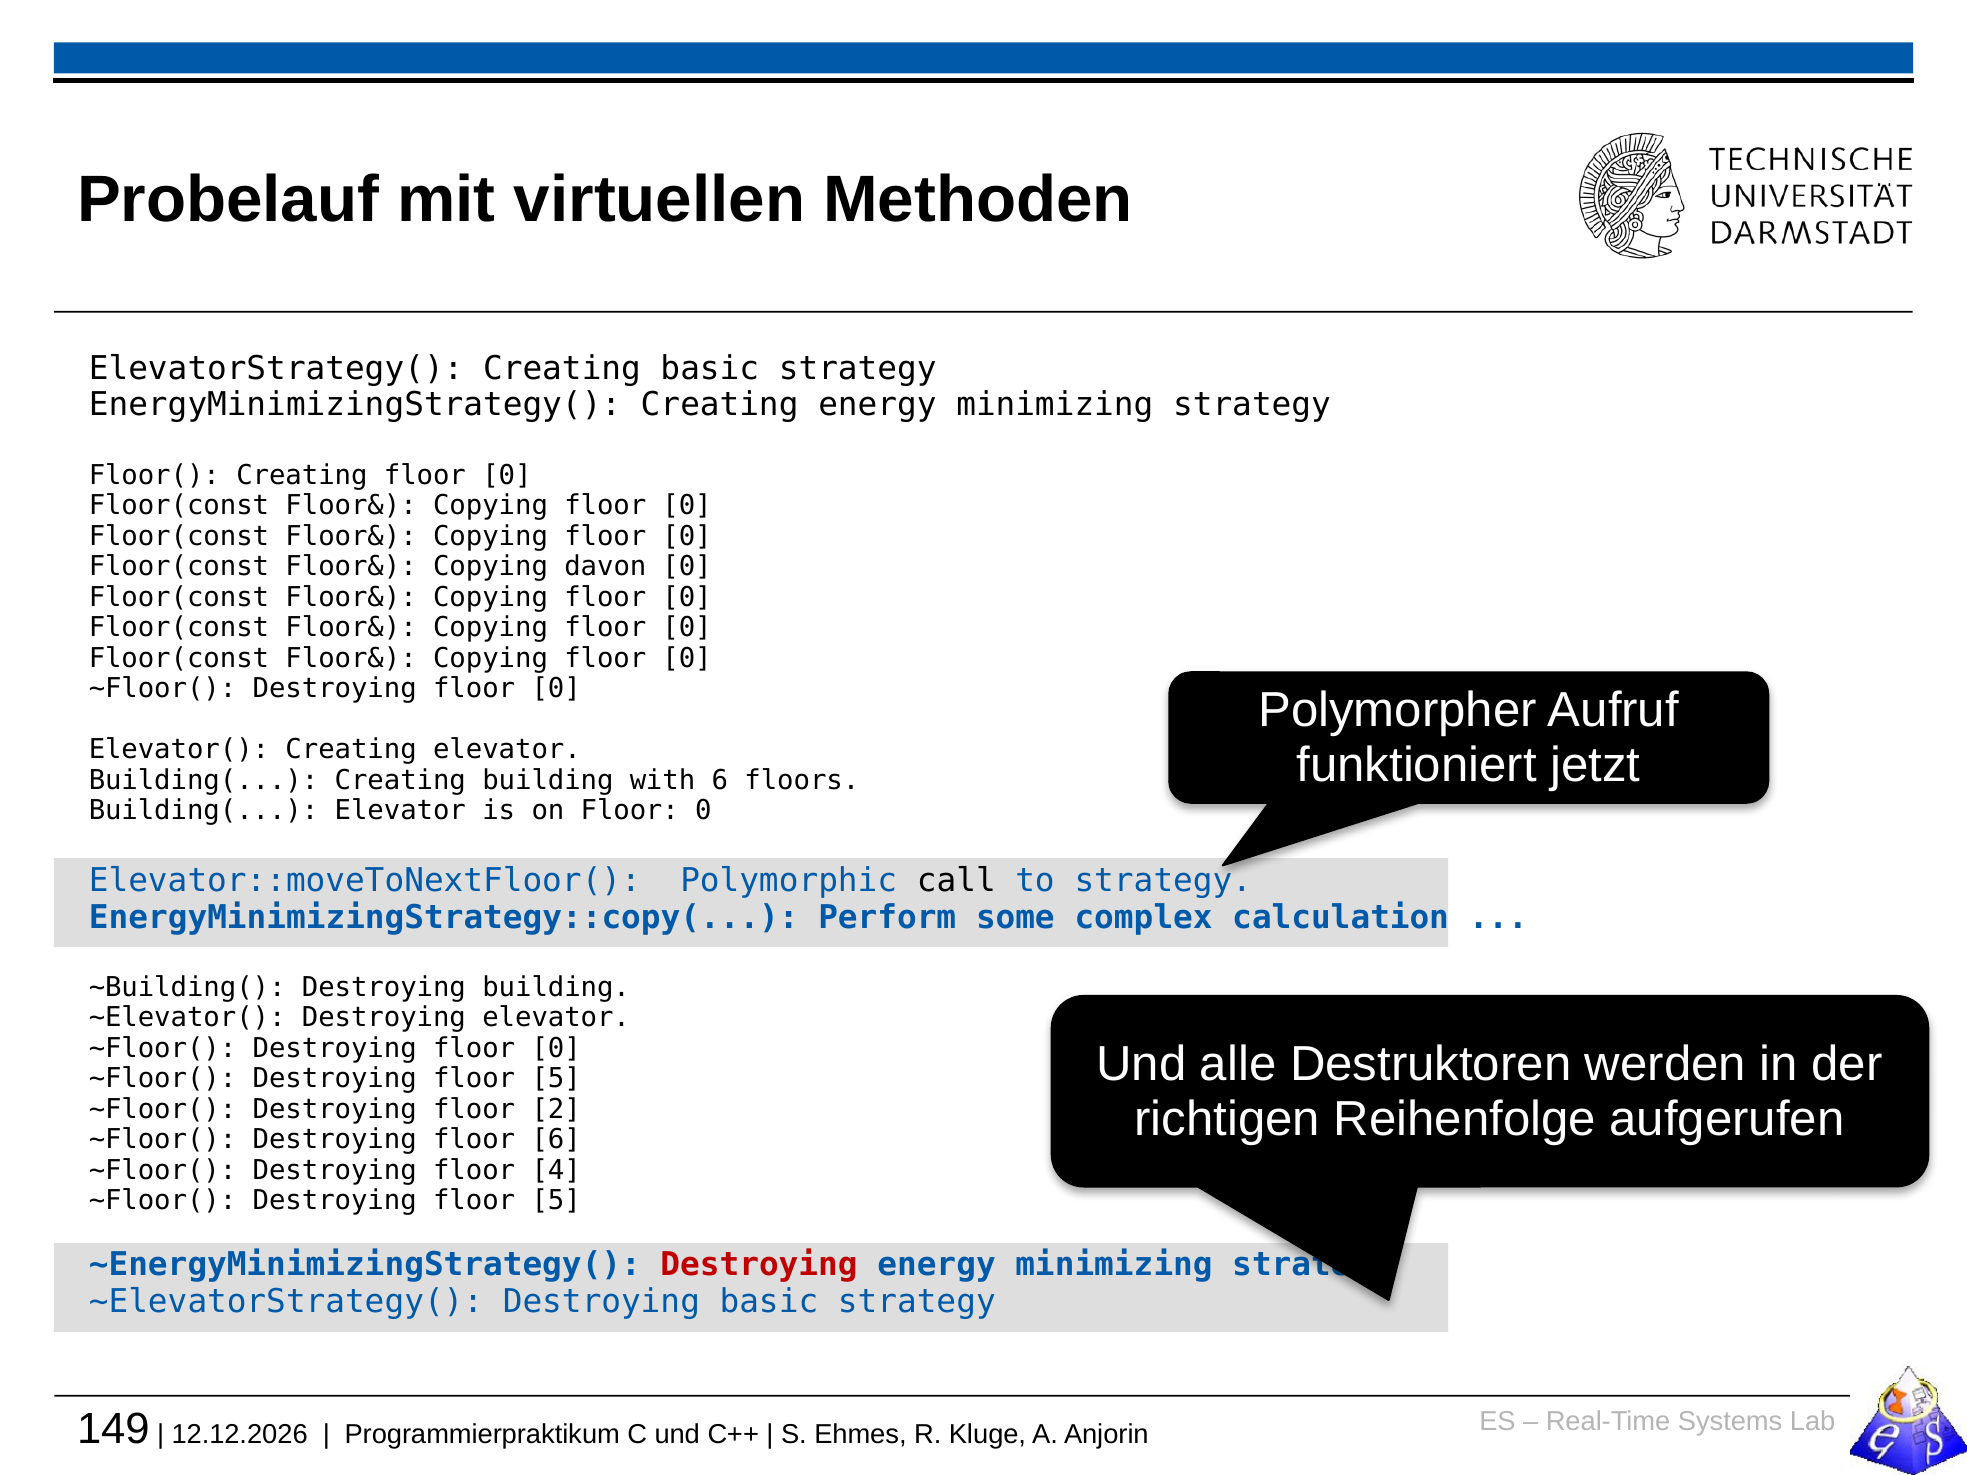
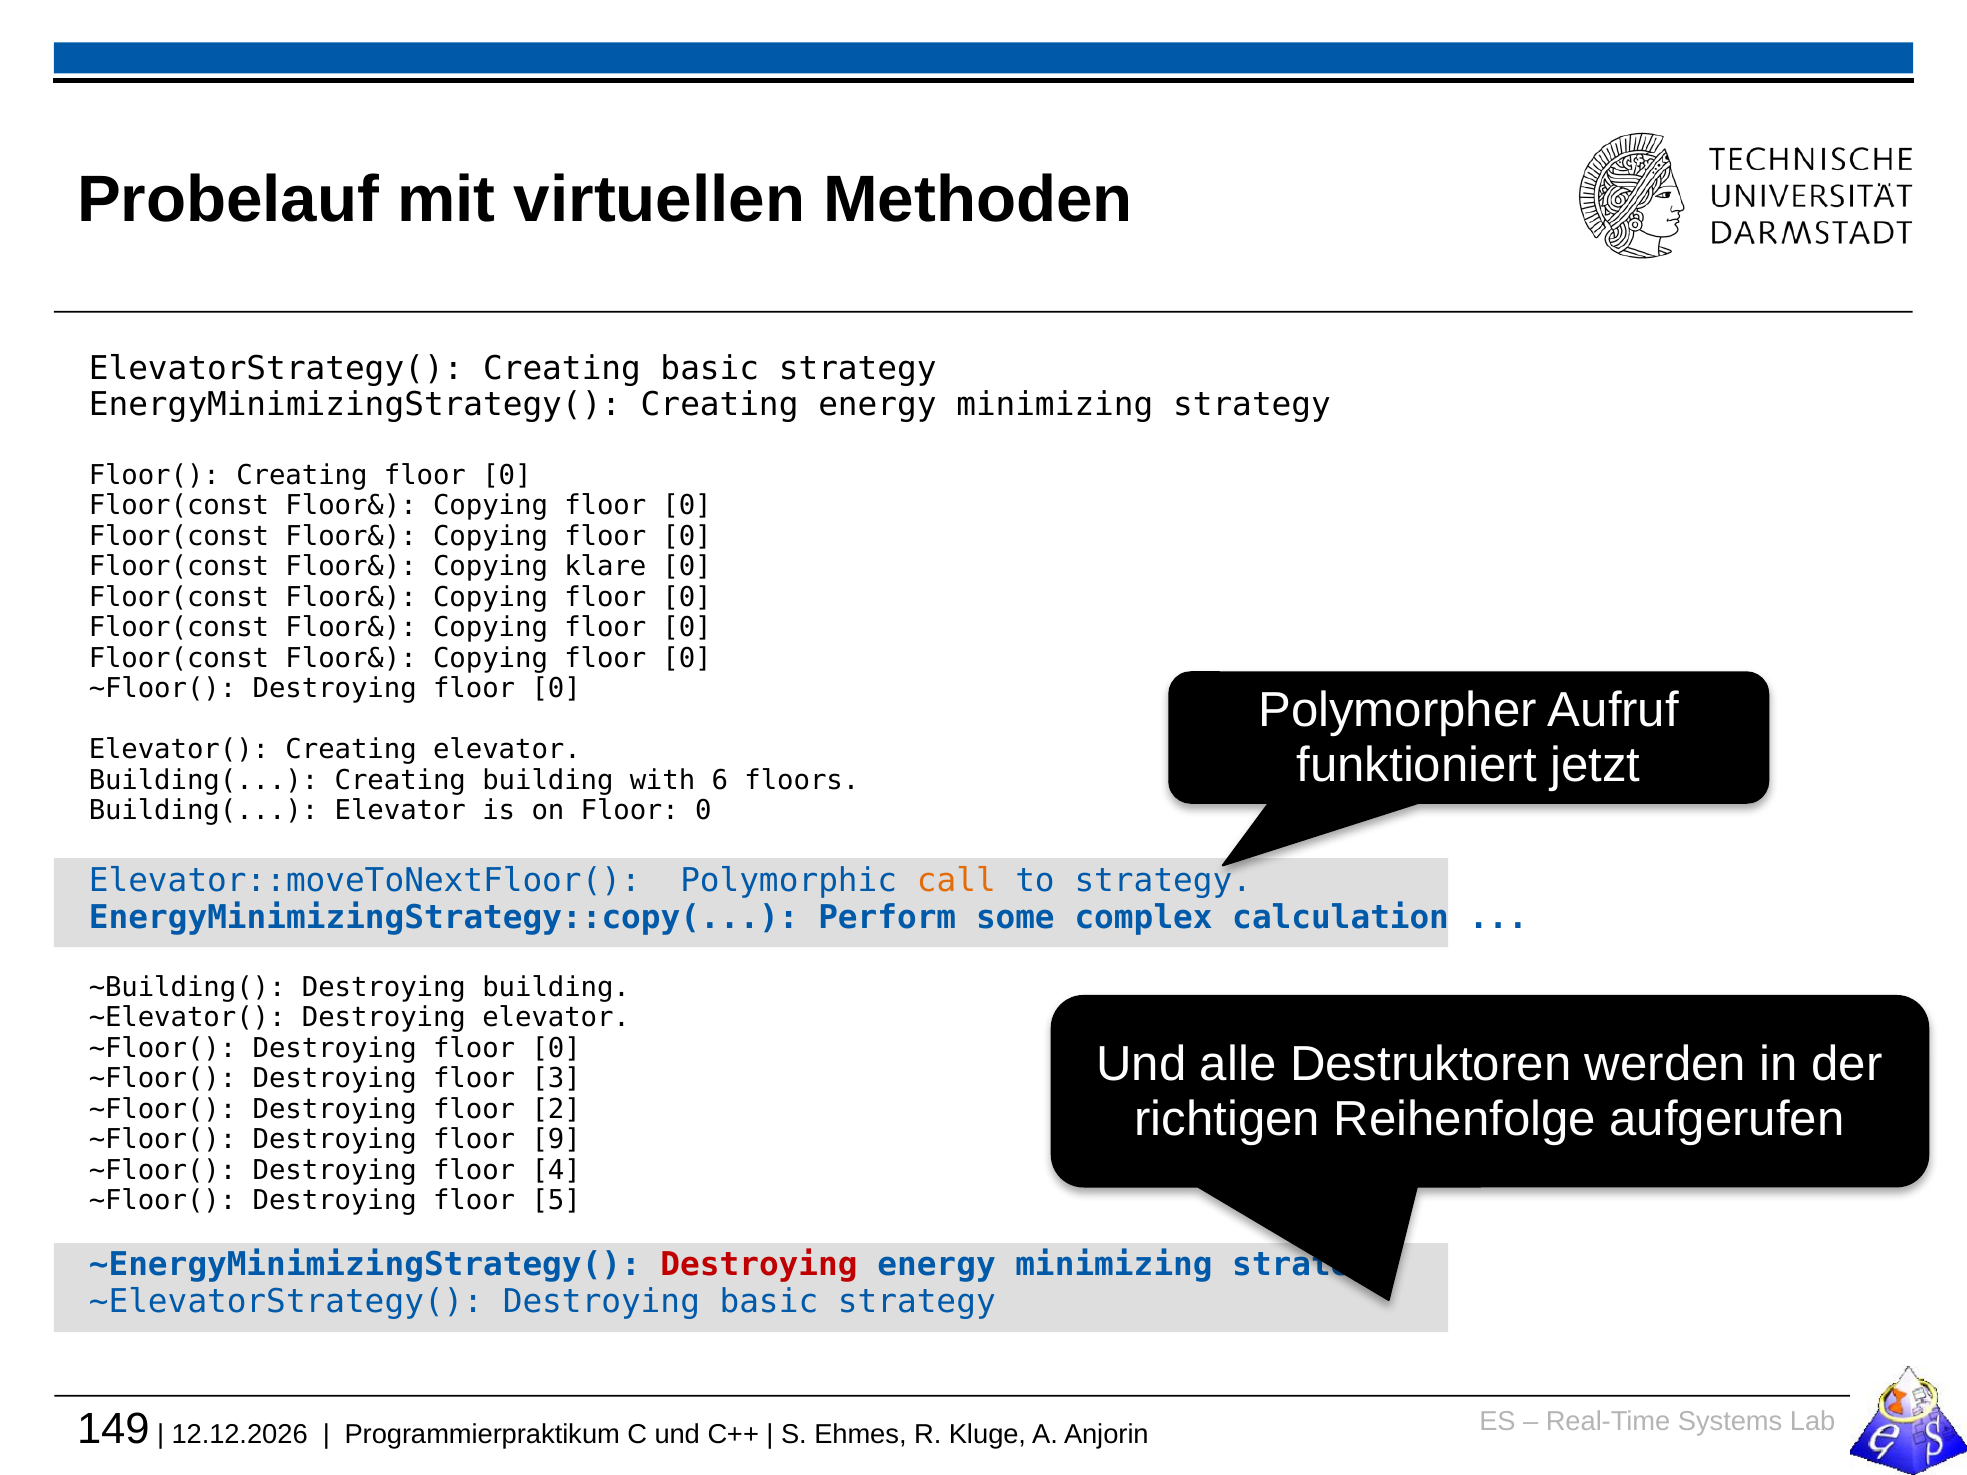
davon: davon -> klare
call colour: black -> orange
5 at (556, 1079): 5 -> 3
floor 6: 6 -> 9
